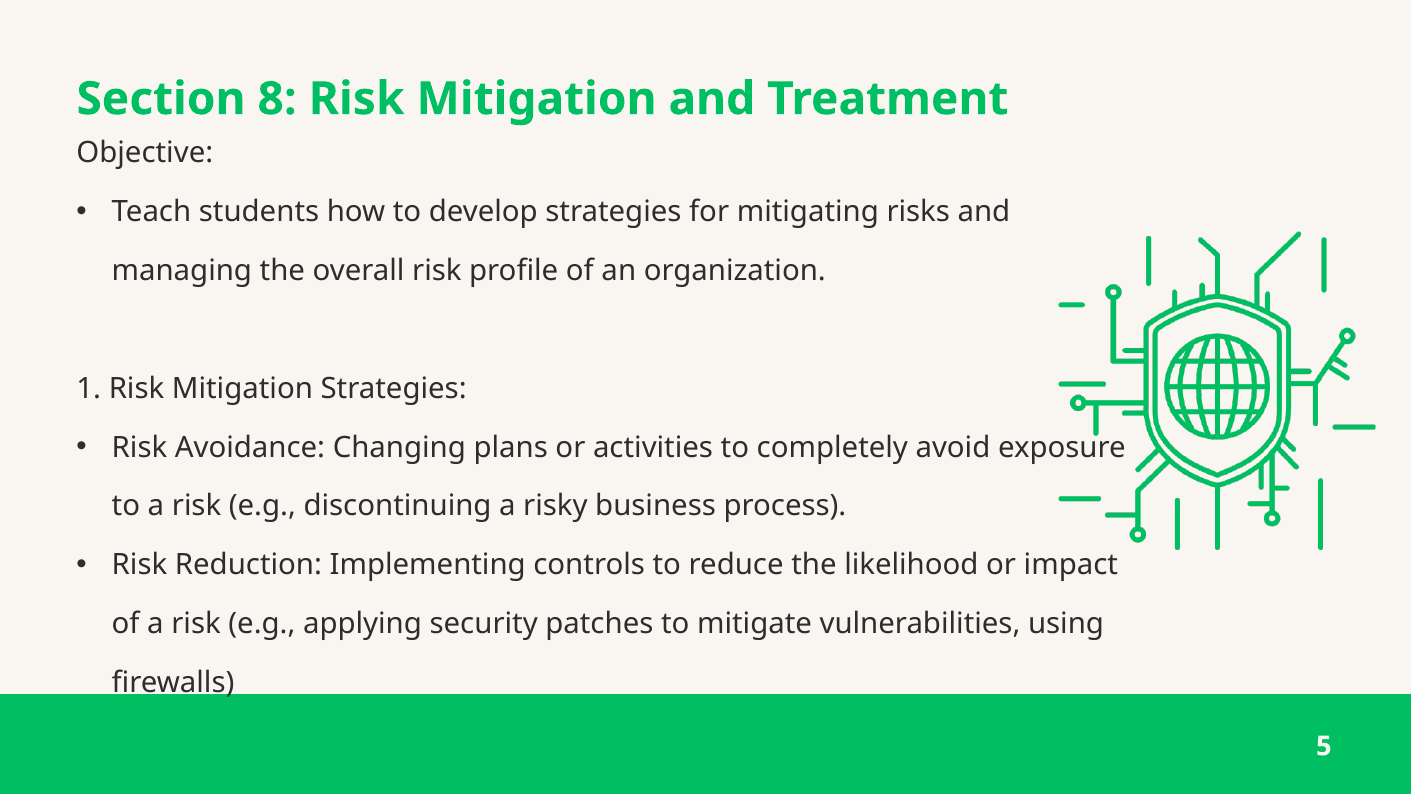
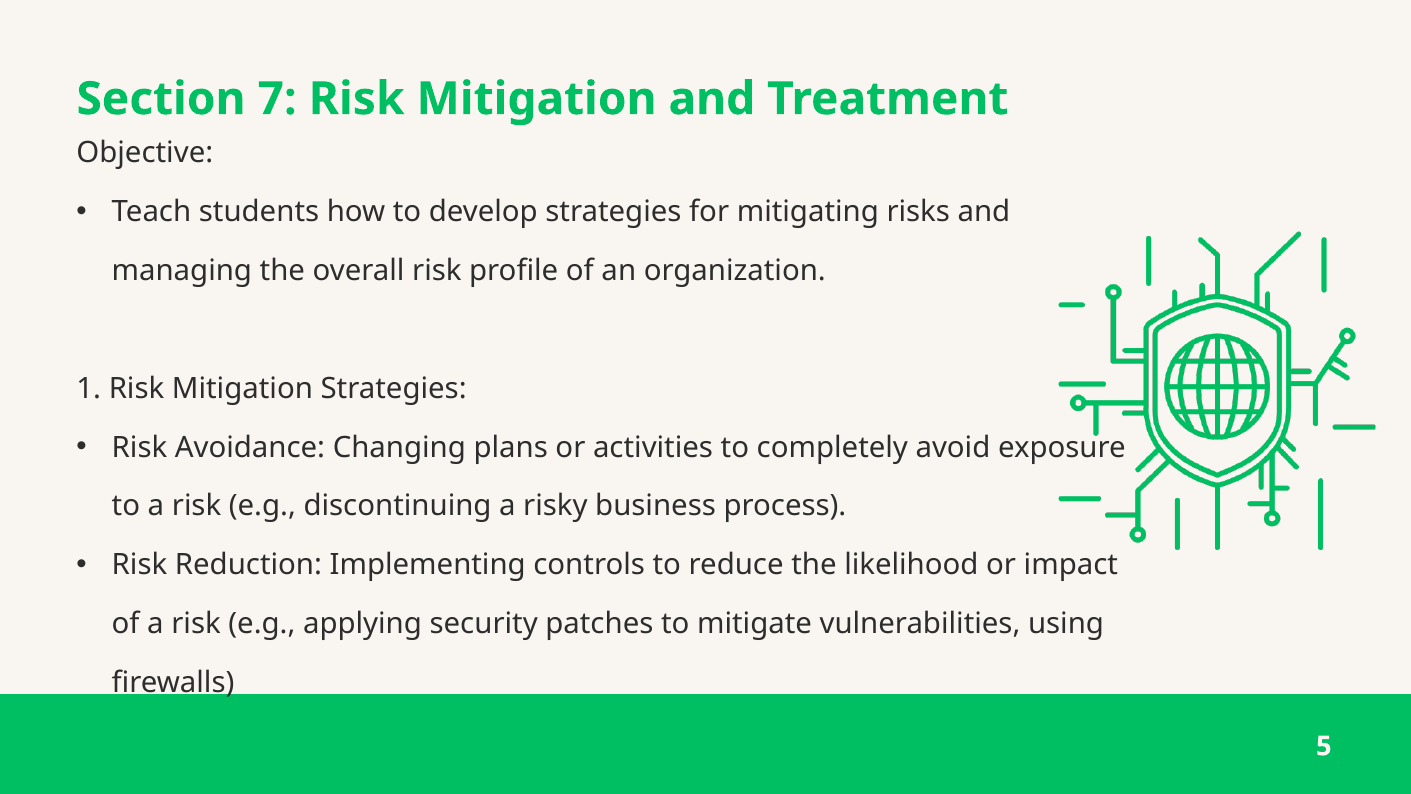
8: 8 -> 7
